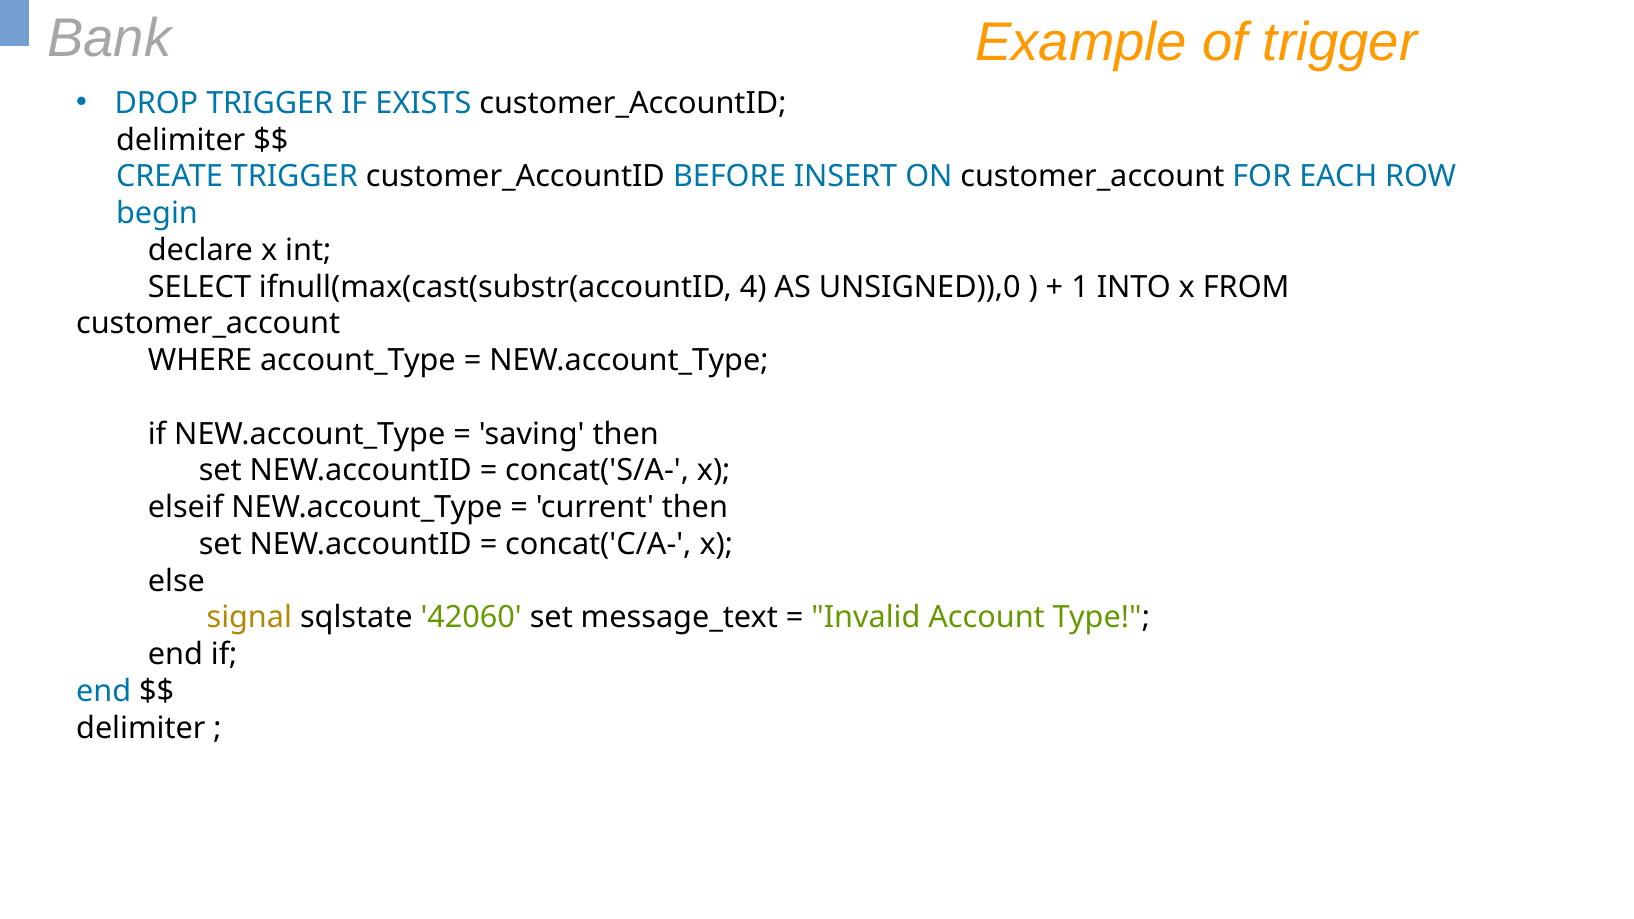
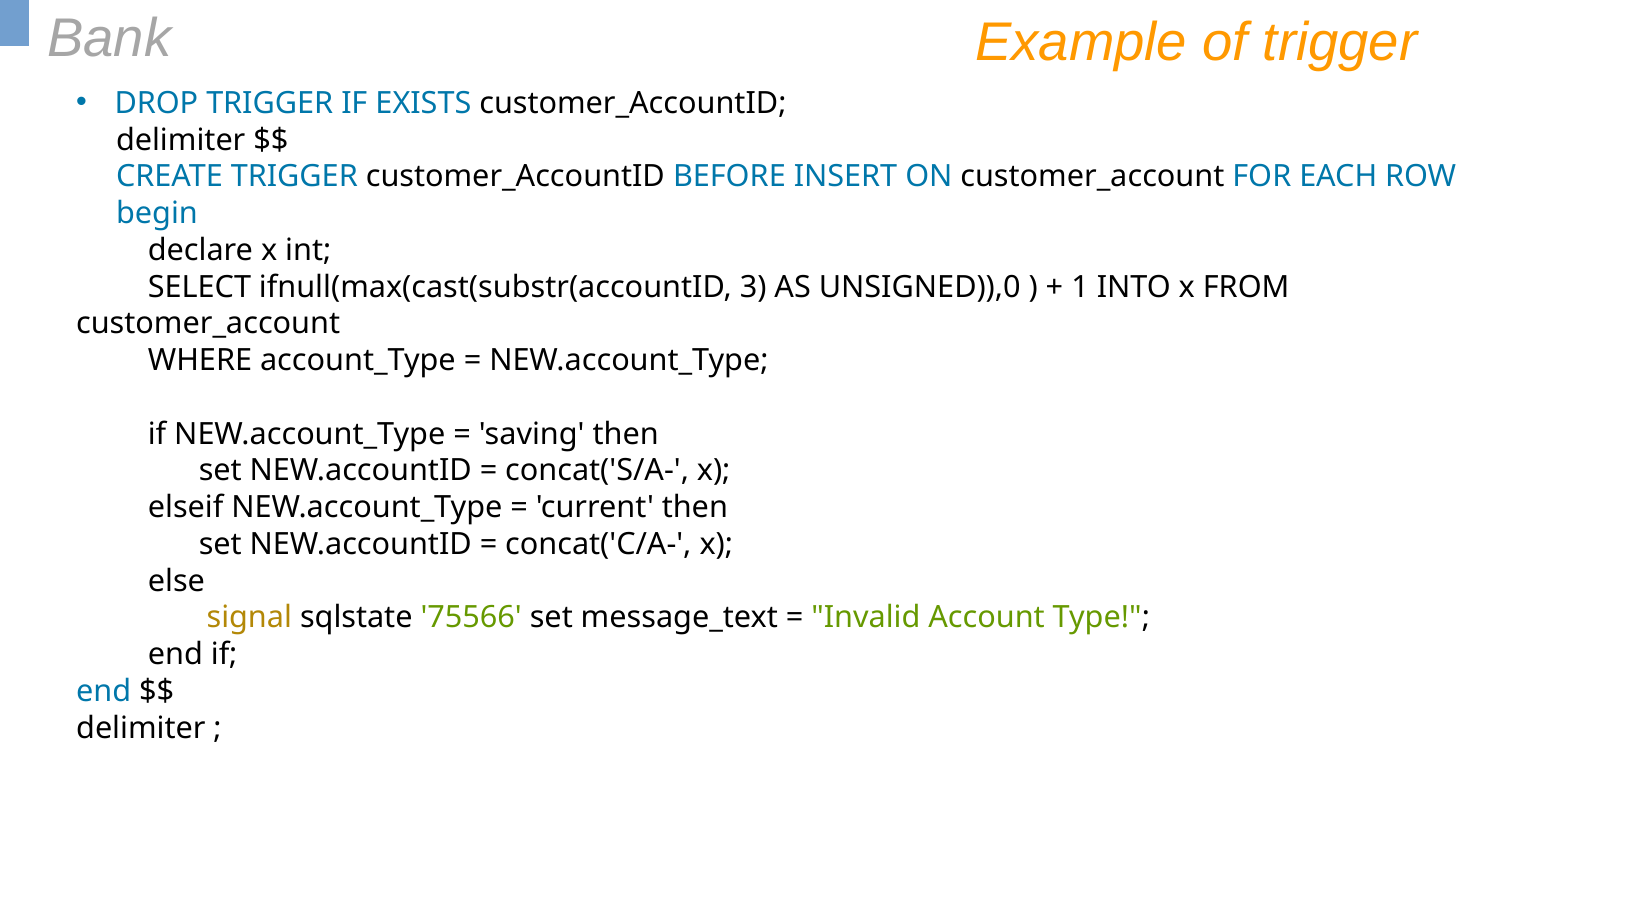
4: 4 -> 3
42060: 42060 -> 75566
